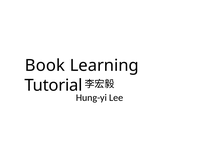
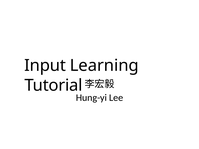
Book: Book -> Input
